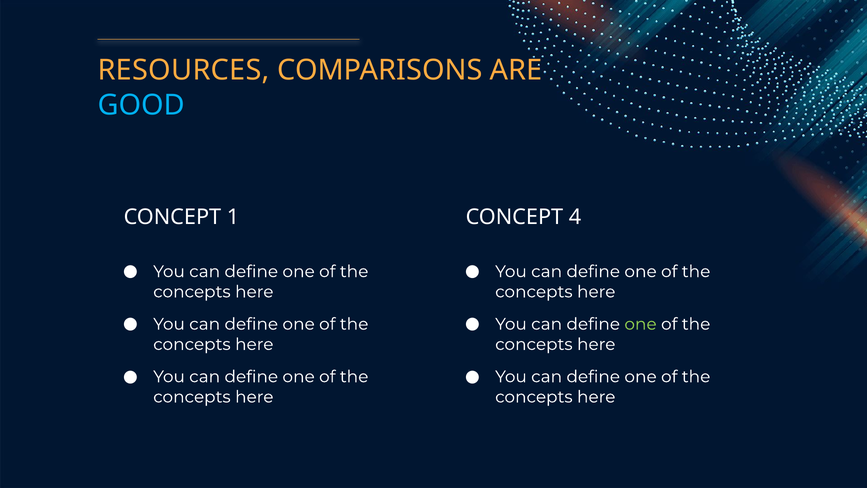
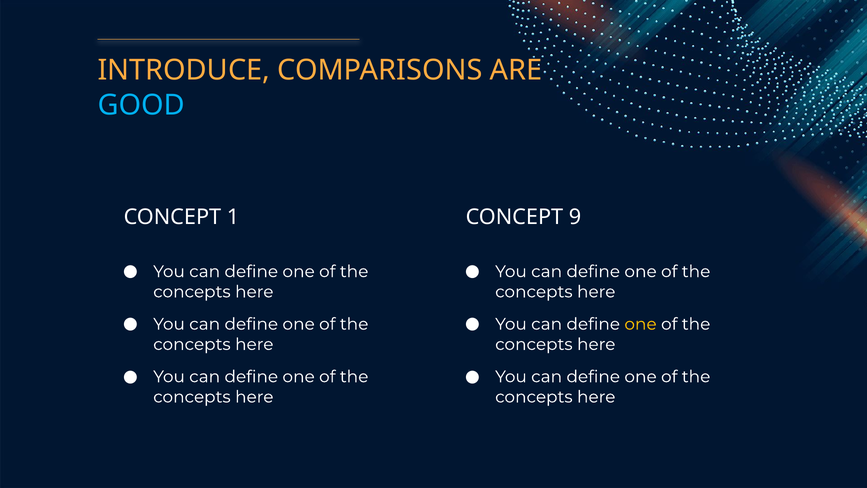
RESOURCES: RESOURCES -> INTRODUCE
4: 4 -> 9
one at (641, 324) colour: light green -> yellow
